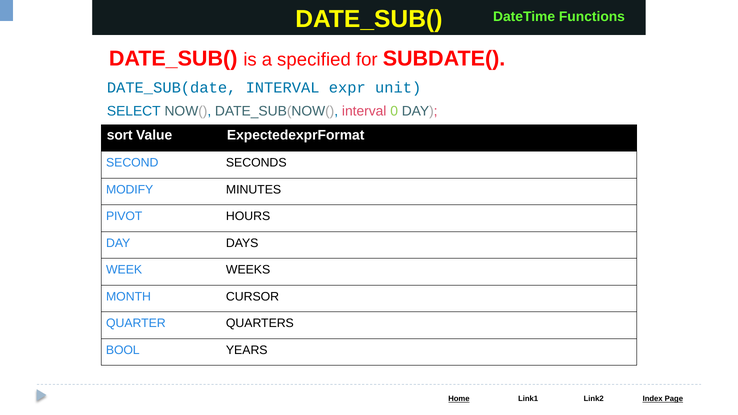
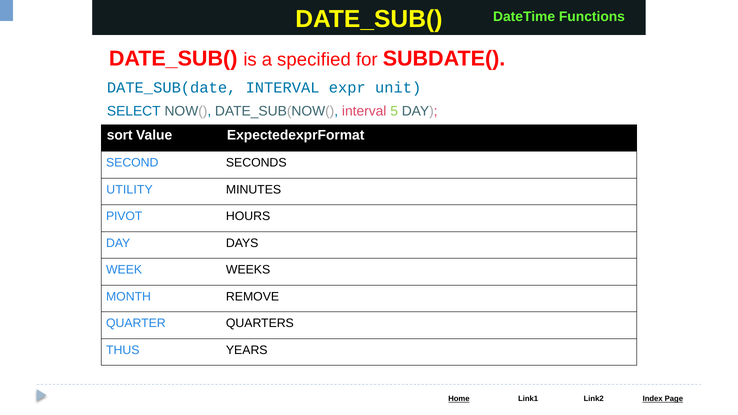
0: 0 -> 5
MODIFY: MODIFY -> UTILITY
CURSOR: CURSOR -> REMOVE
BOOL: BOOL -> THUS
